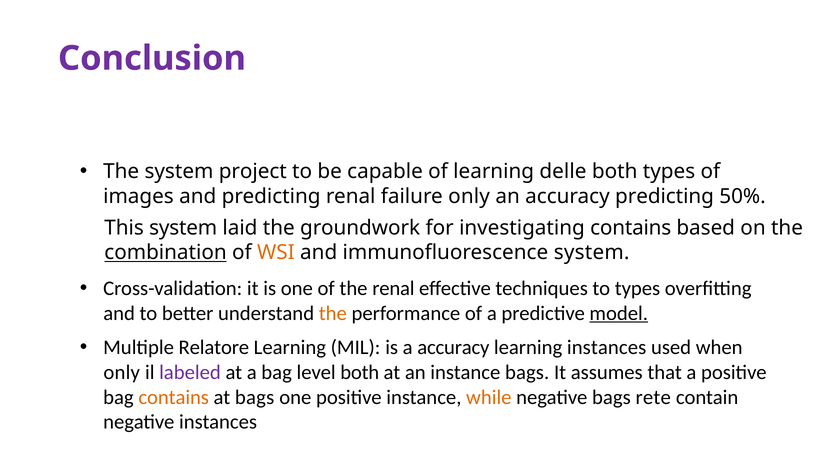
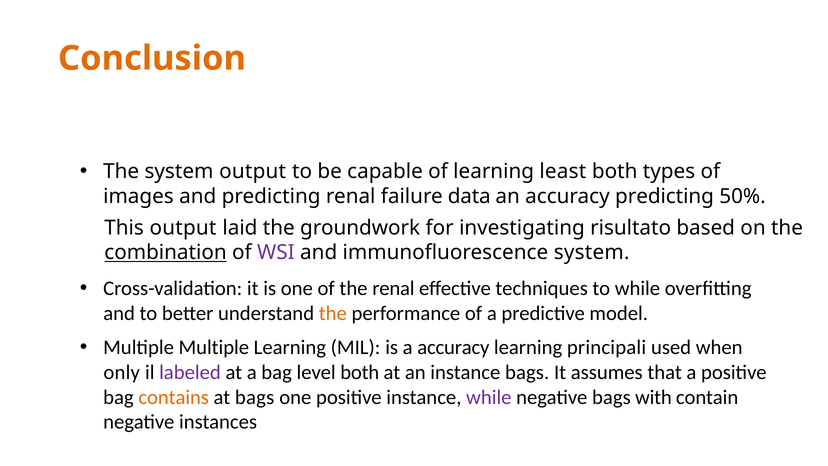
Conclusion colour: purple -> orange
system project: project -> output
delle: delle -> least
failure only: only -> data
This system: system -> output
investigating contains: contains -> risultato
WSI colour: orange -> purple
to types: types -> while
model underline: present -> none
Multiple Relatore: Relatore -> Multiple
learning instances: instances -> principali
while at (489, 397) colour: orange -> purple
rete: rete -> with
